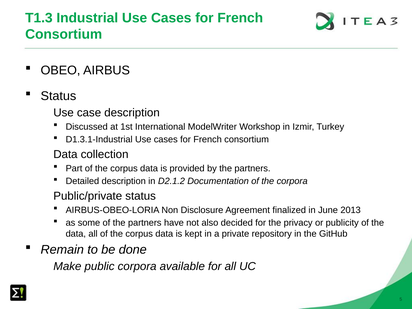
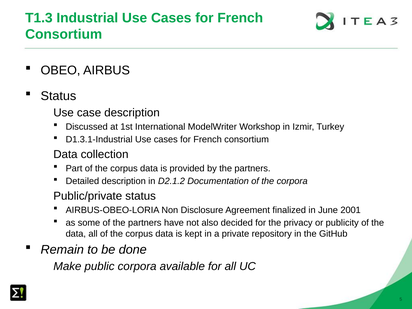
2013: 2013 -> 2001
